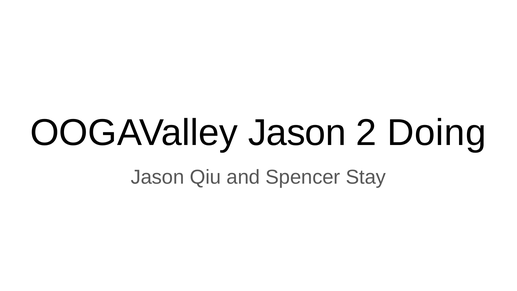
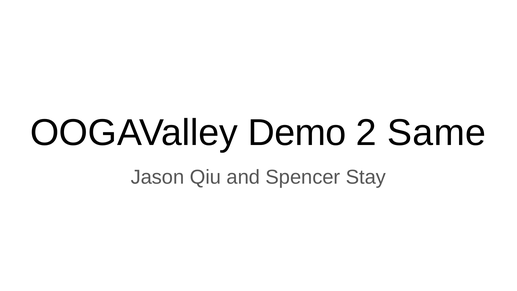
OOGAValley Jason: Jason -> Demo
Doing: Doing -> Same
